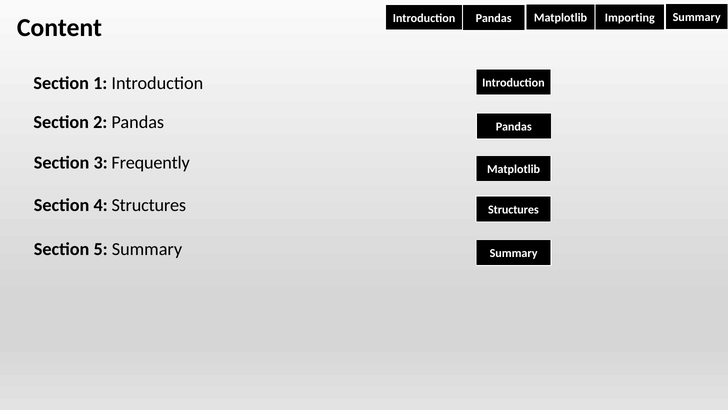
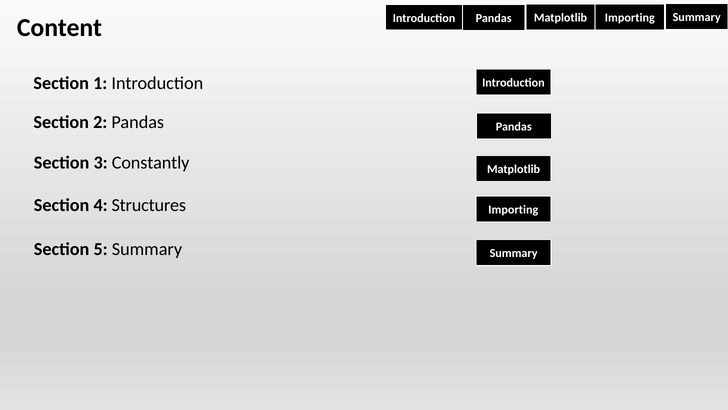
Frequently: Frequently -> Constantly
Structures at (513, 209): Structures -> Importing
